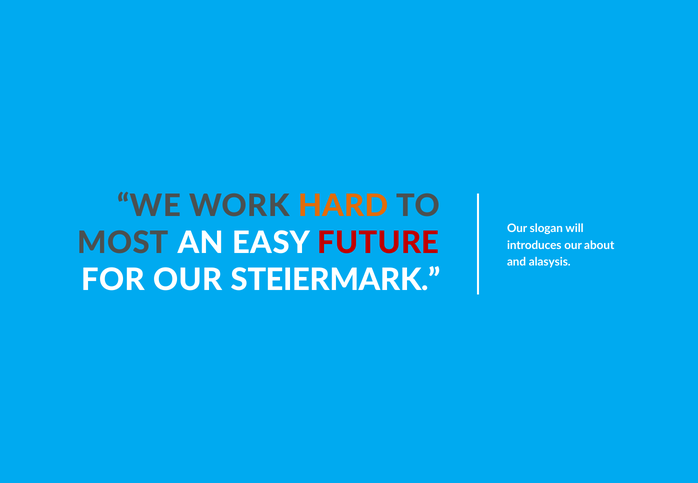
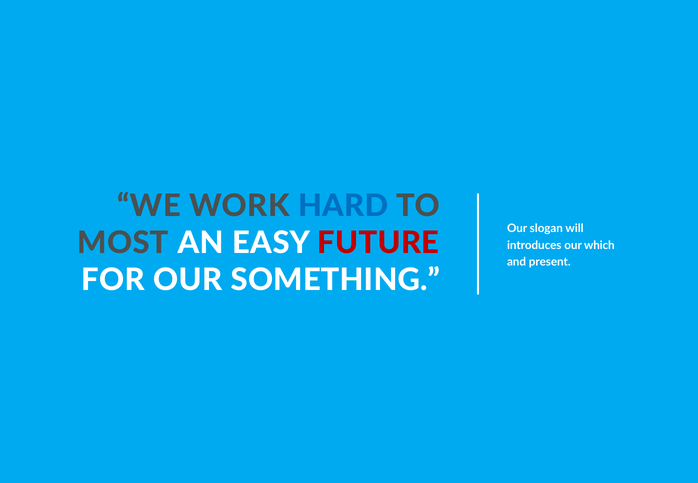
HARD colour: orange -> blue
about: about -> which
alasysis: alasysis -> present
STEIERMARK: STEIERMARK -> SOMETHING
